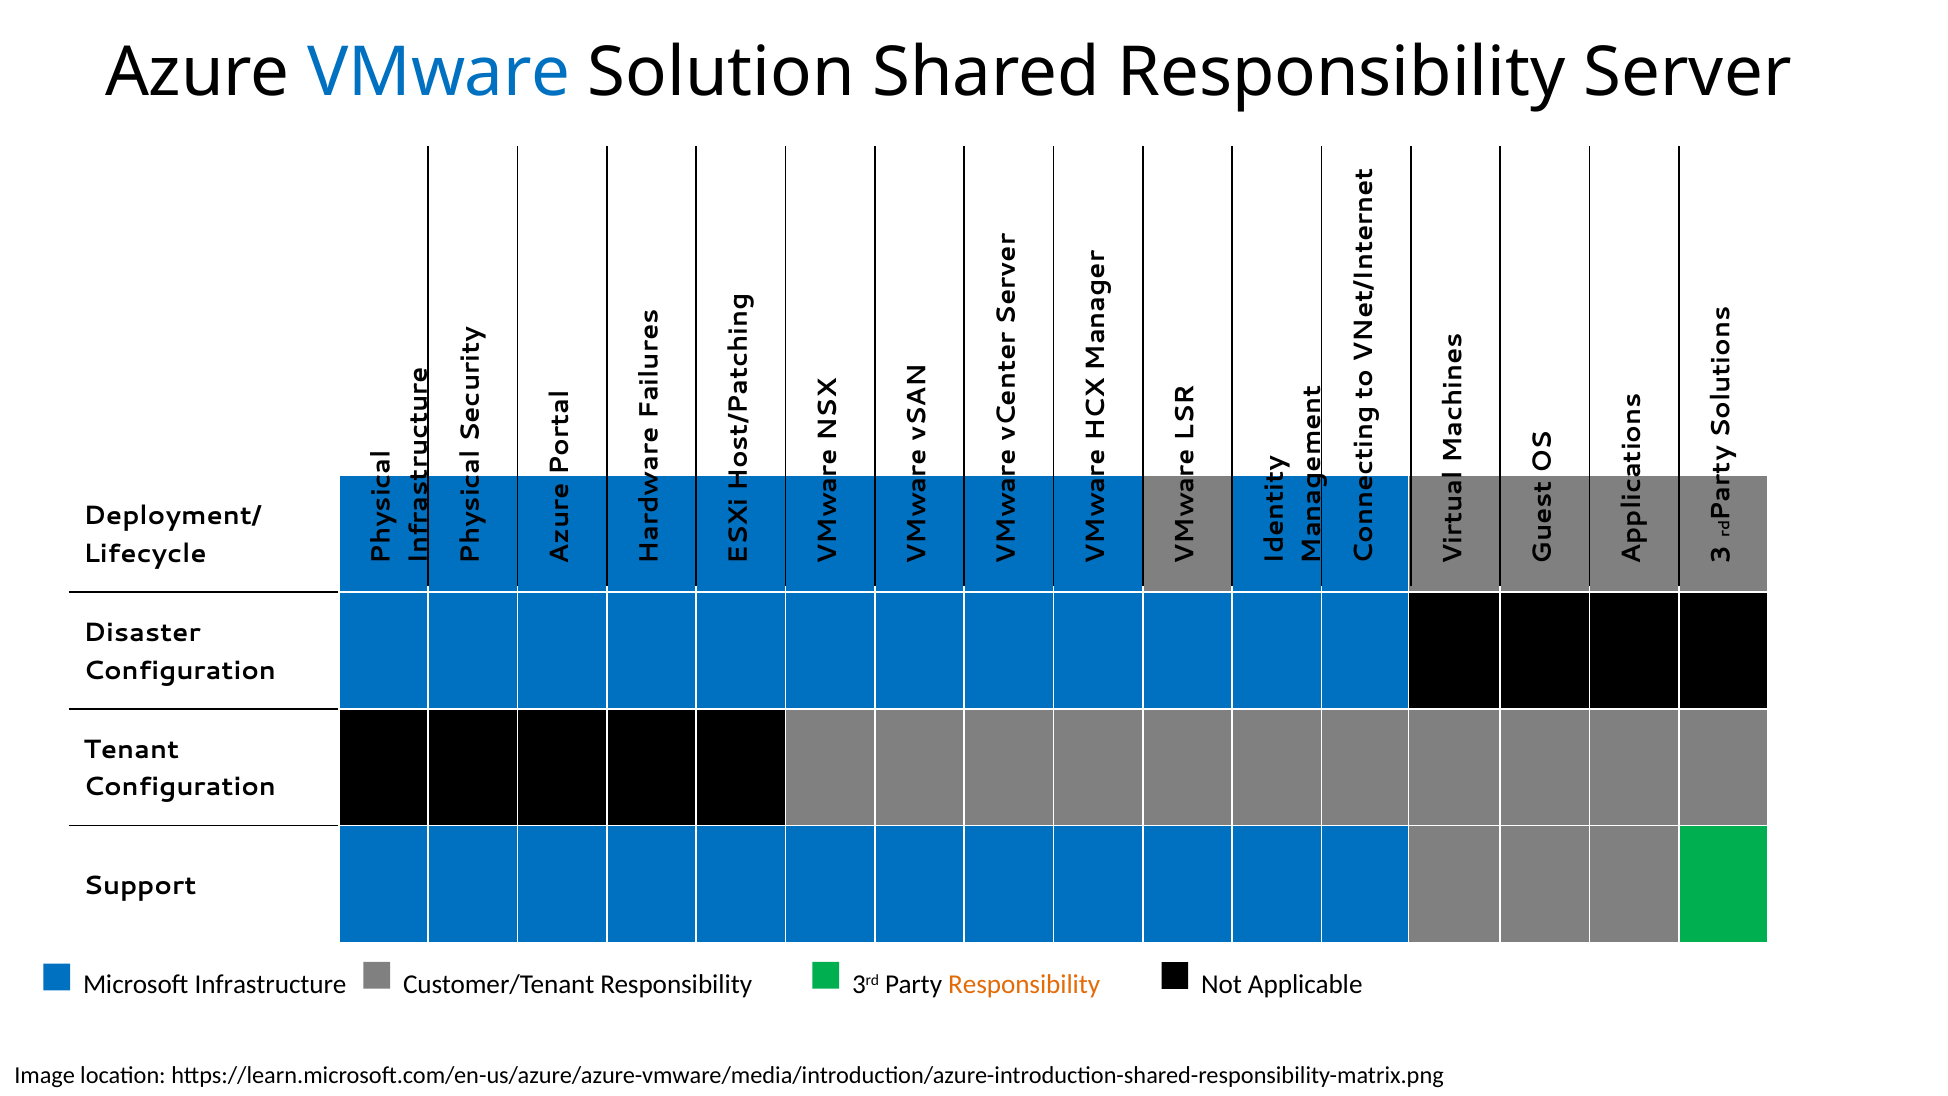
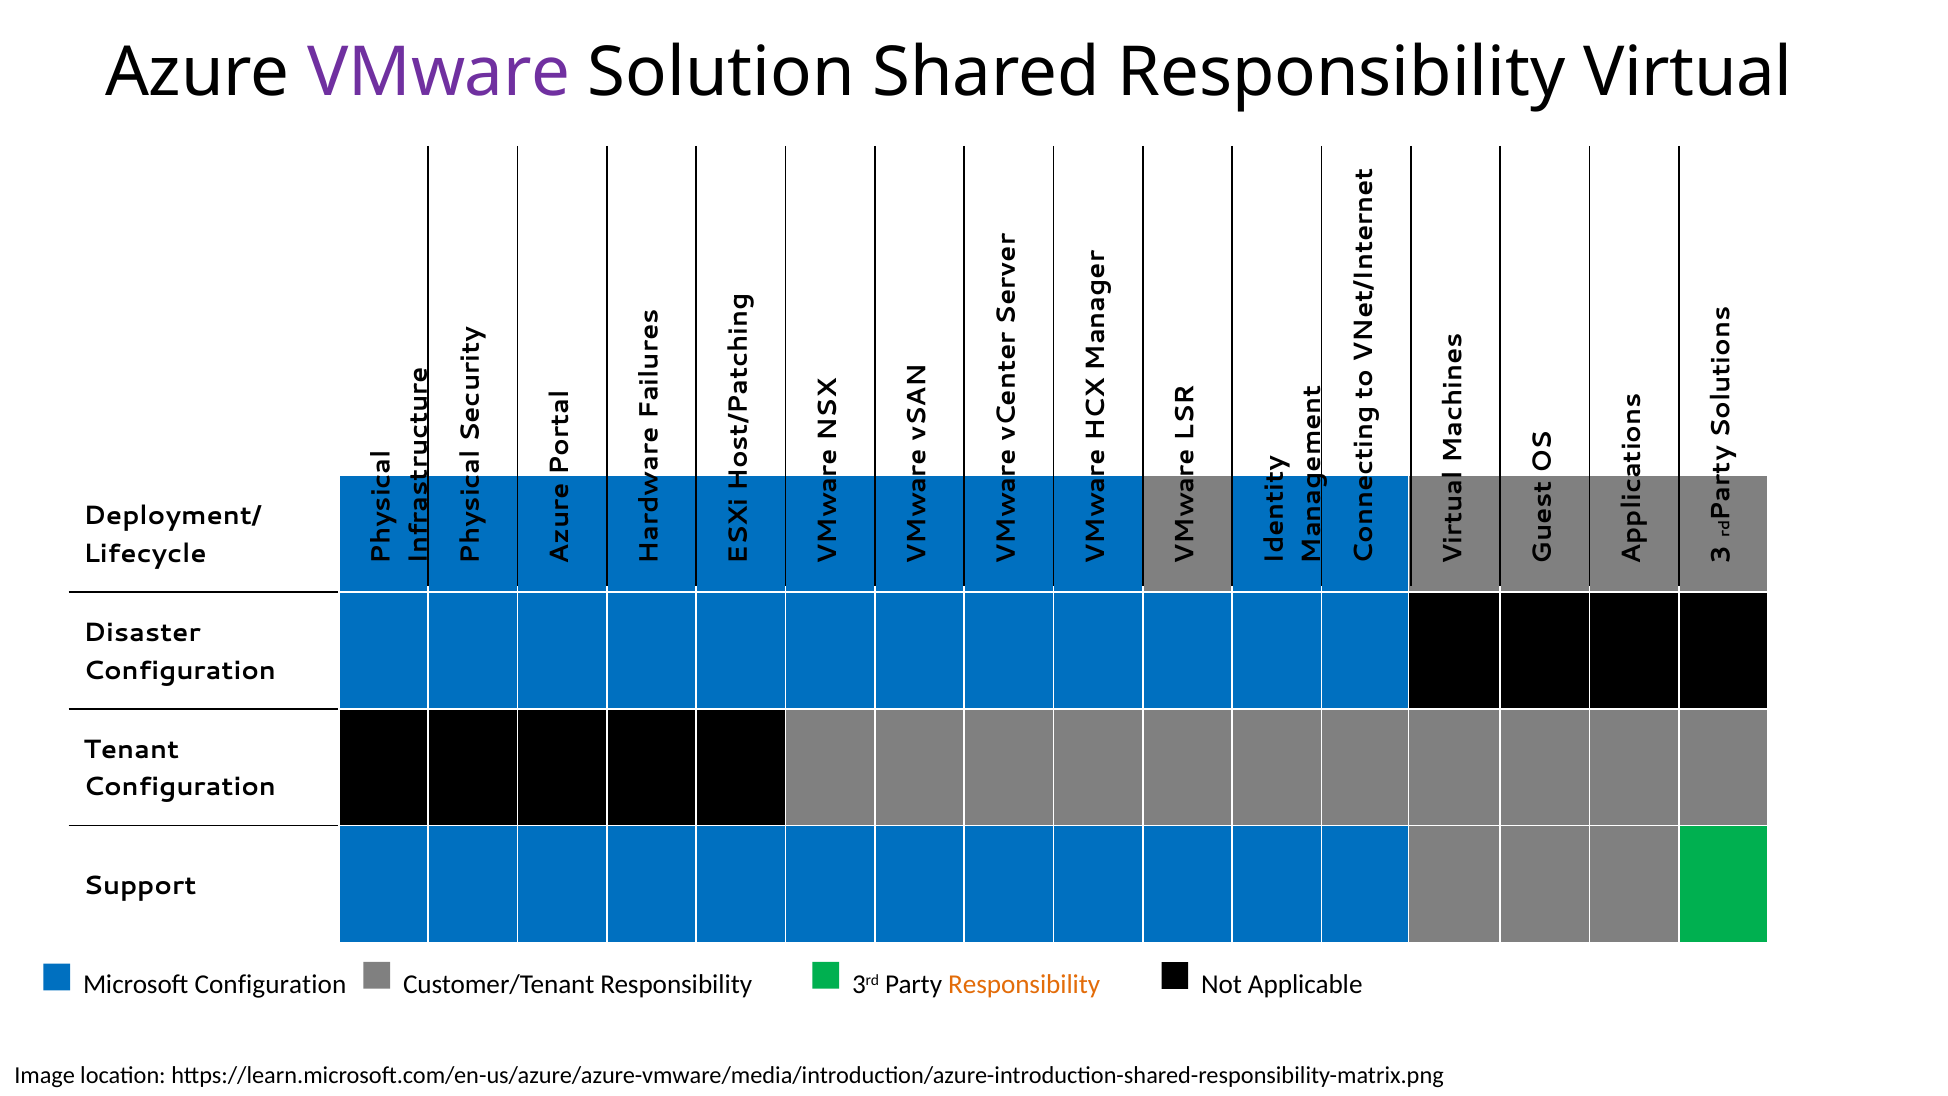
VMware colour: blue -> purple
Server: Server -> Virtual
Microsoft Infrastructure: Infrastructure -> Configuration
